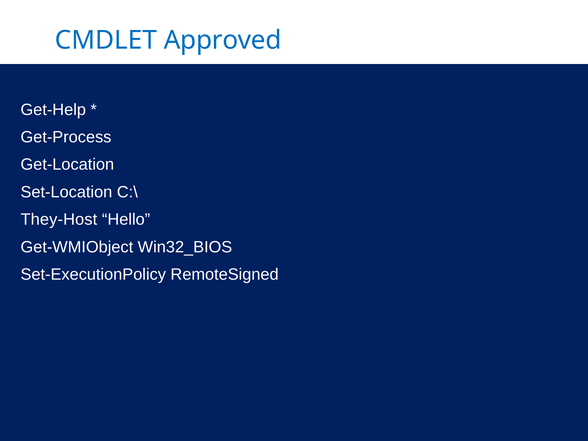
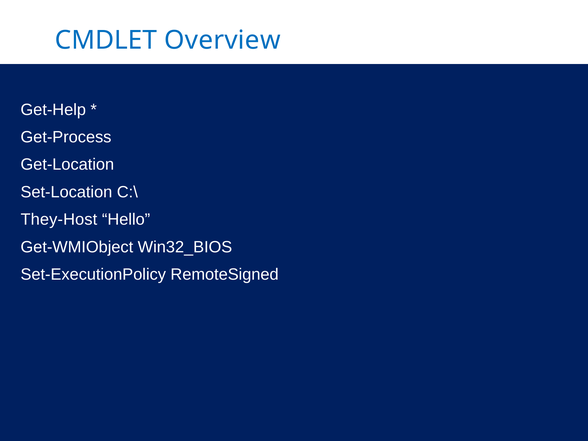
Approved: Approved -> Overview
